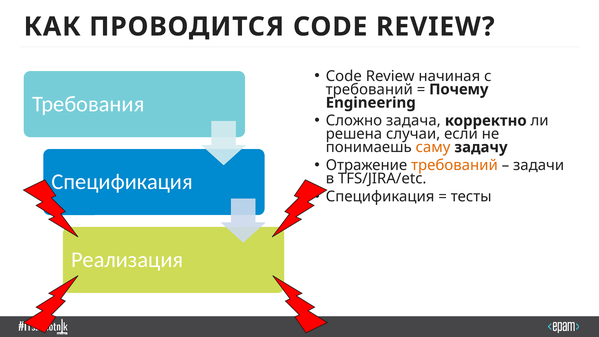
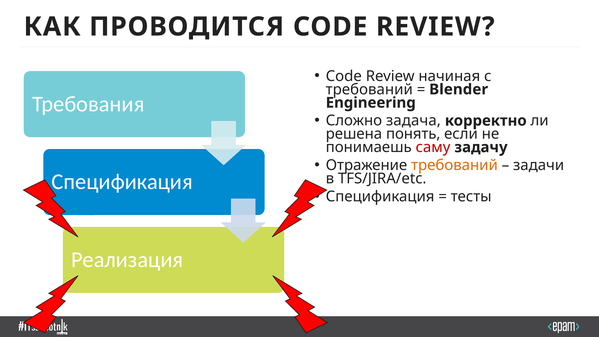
Почему: Почему -> Blender
случаи: случаи -> понять
саму colour: orange -> red
